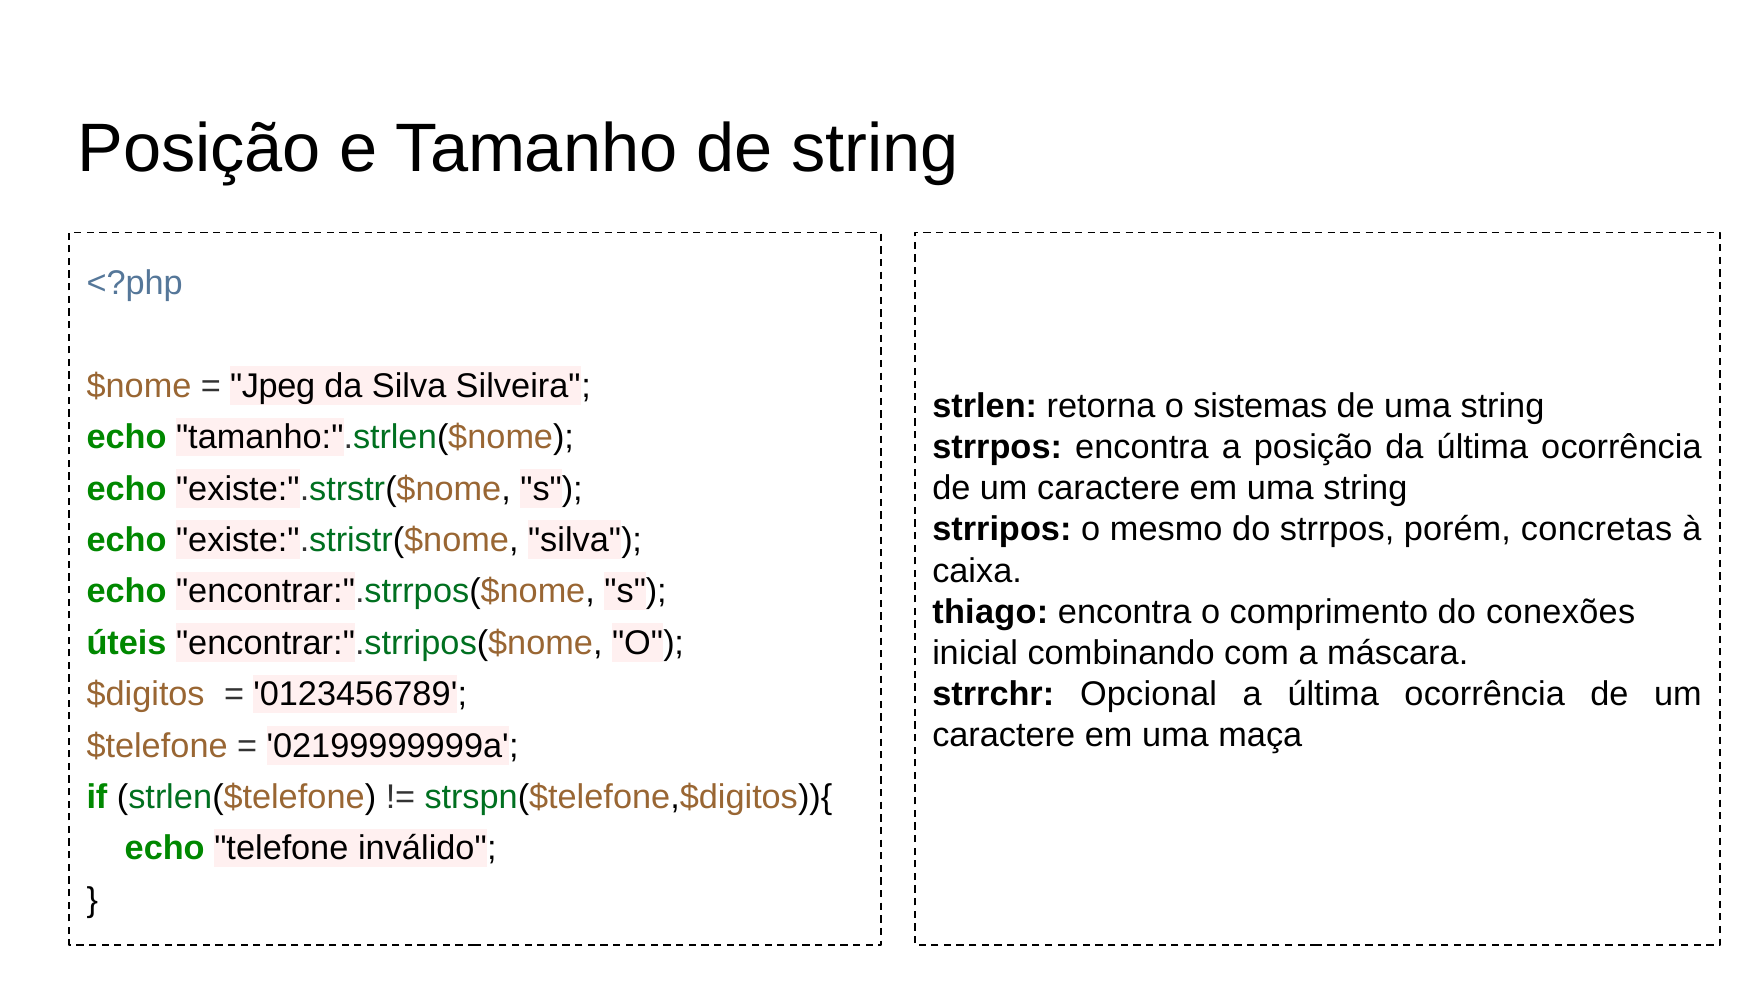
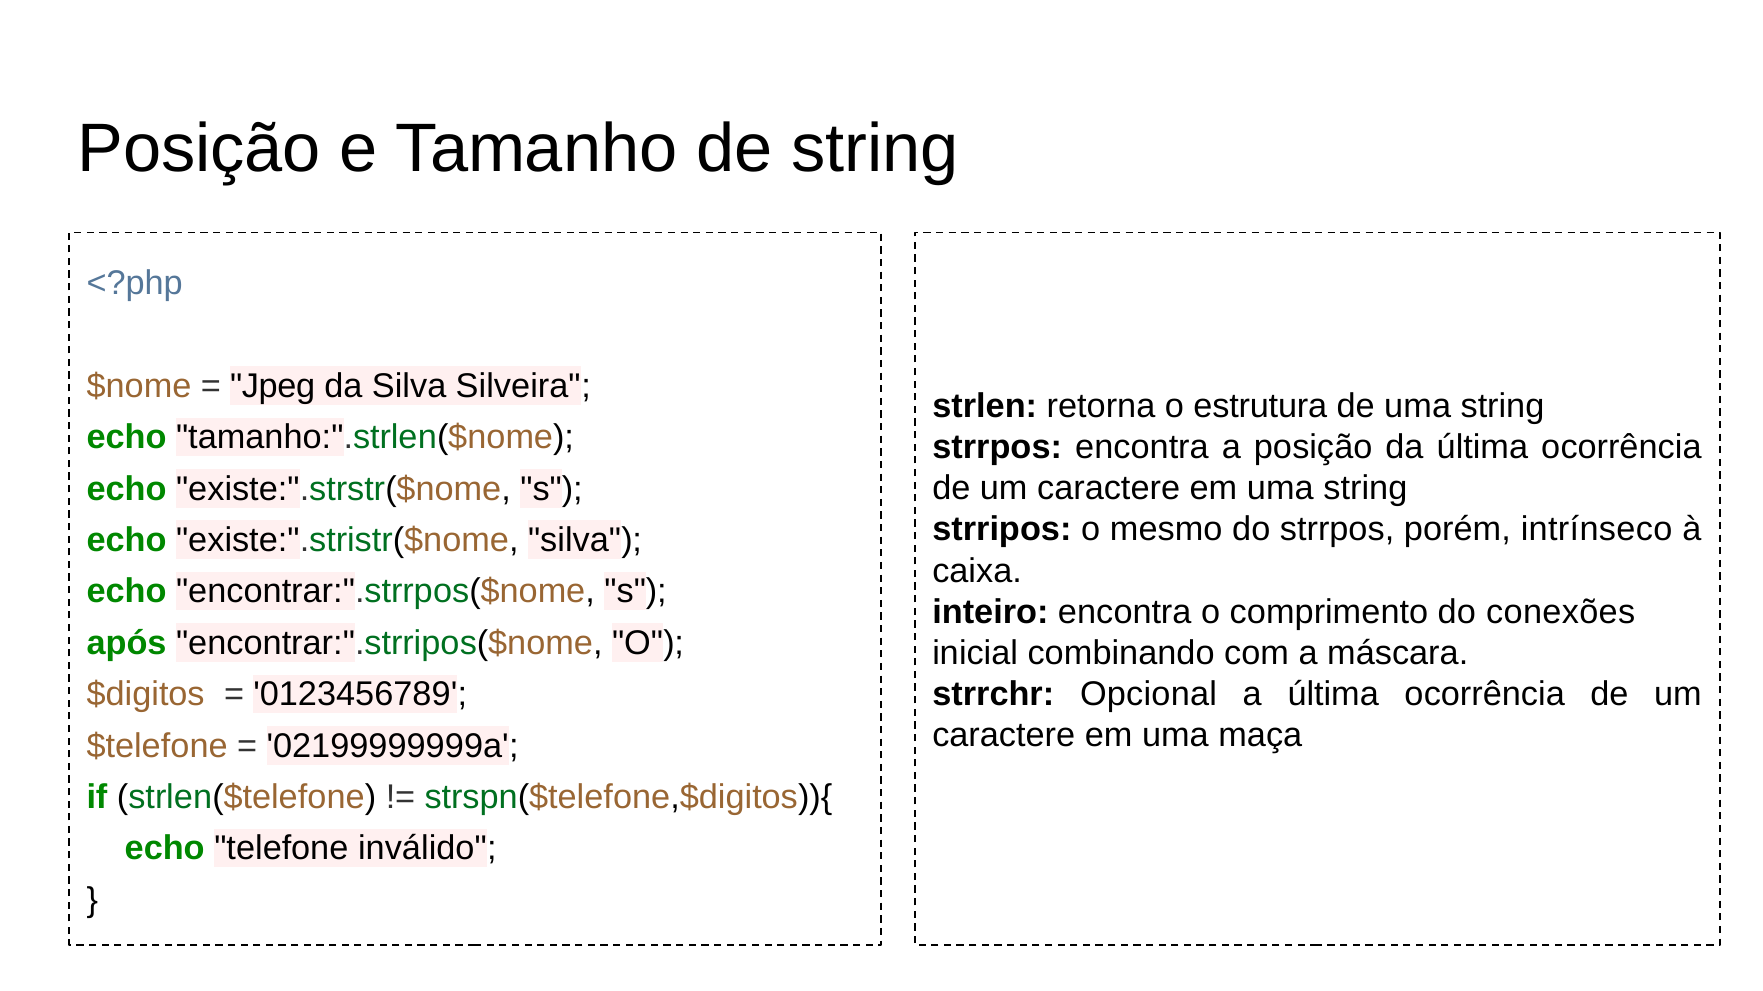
sistemas: sistemas -> estrutura
concretas: concretas -> intrínseco
thiago: thiago -> inteiro
úteis: úteis -> após
